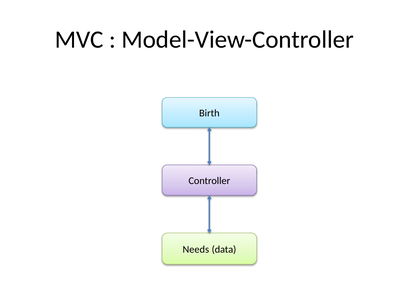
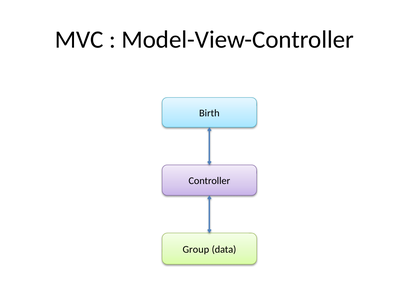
Needs: Needs -> Group
